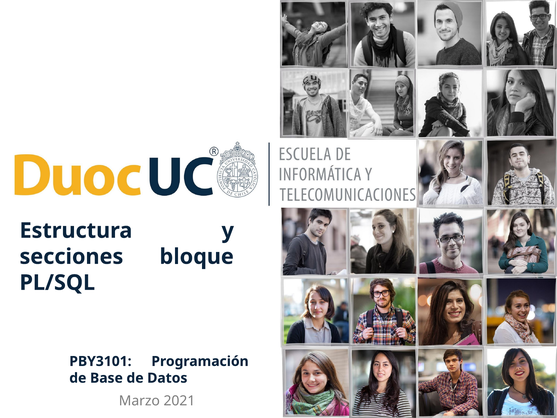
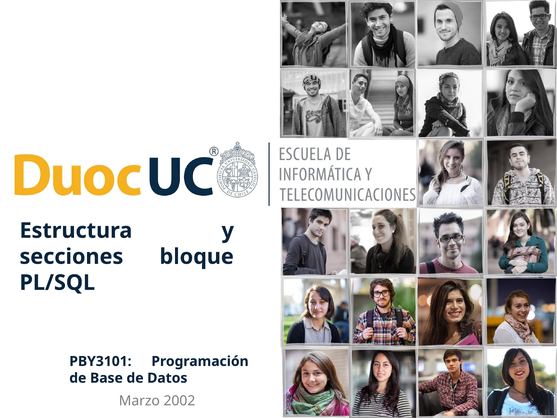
2021: 2021 -> 2002
